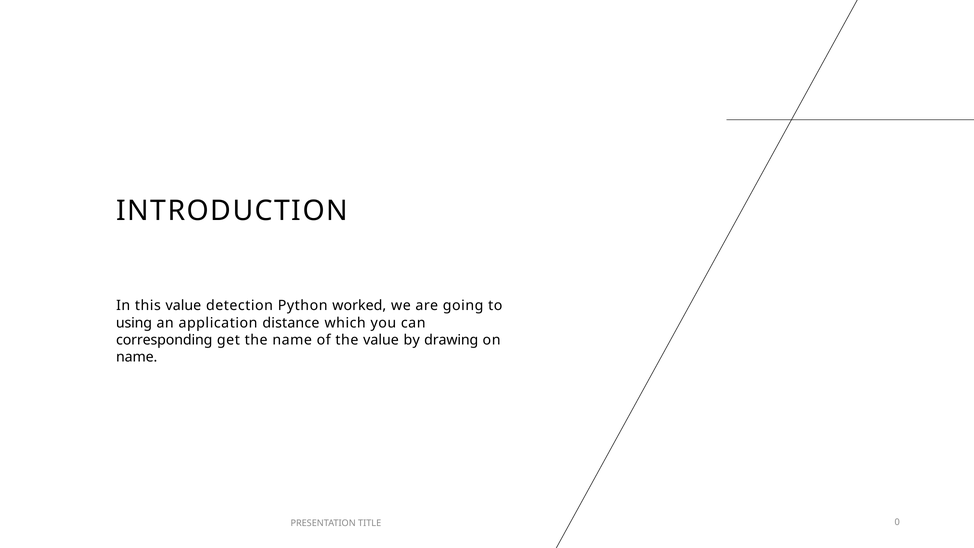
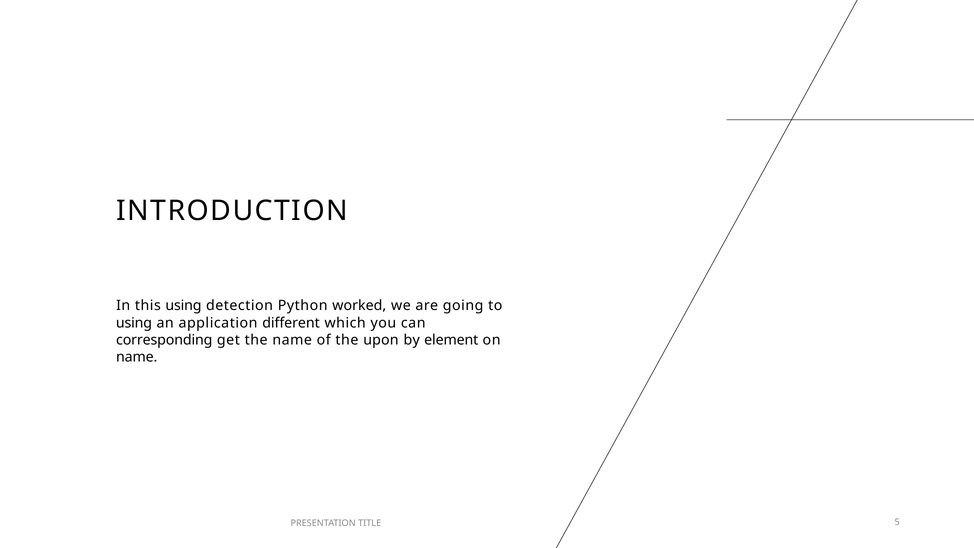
this value: value -> using
distance: distance -> different
the value: value -> upon
drawing: drawing -> element
0: 0 -> 5
